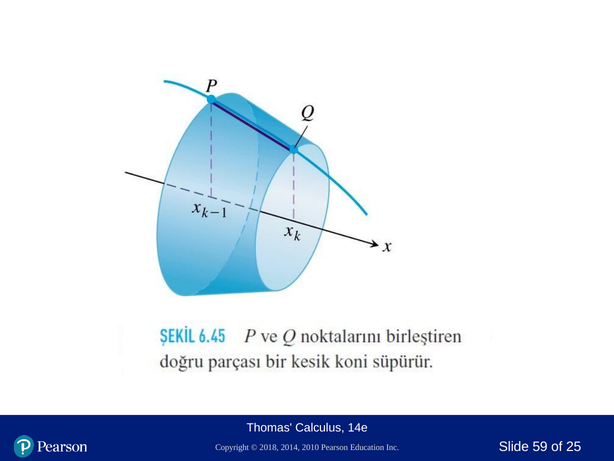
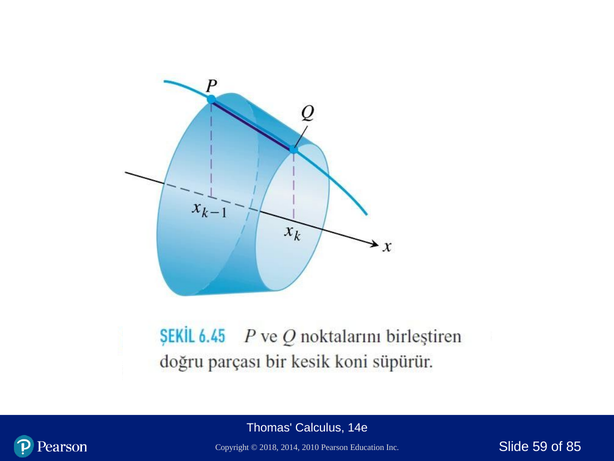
25: 25 -> 85
